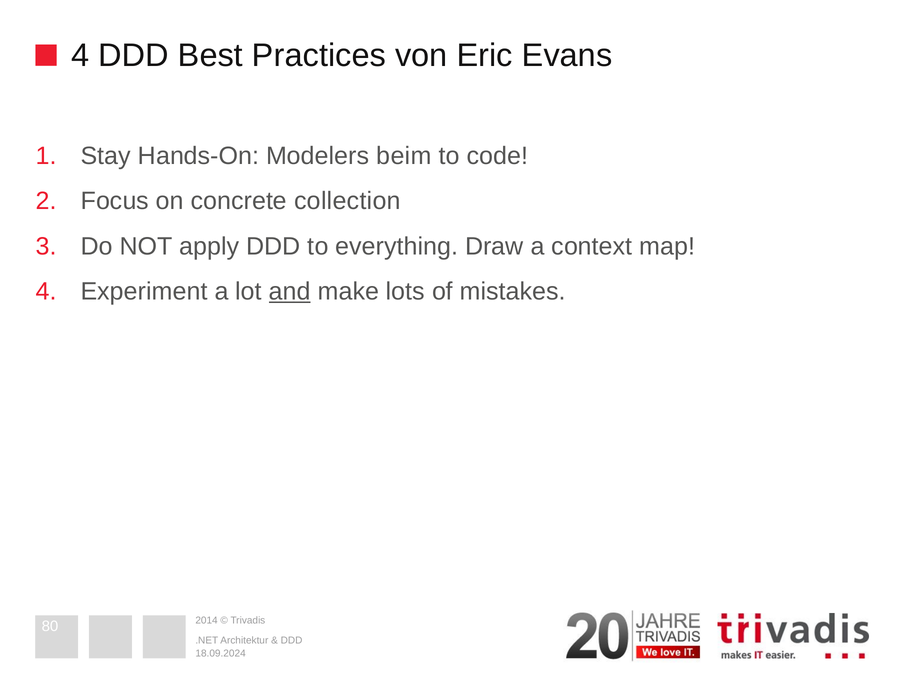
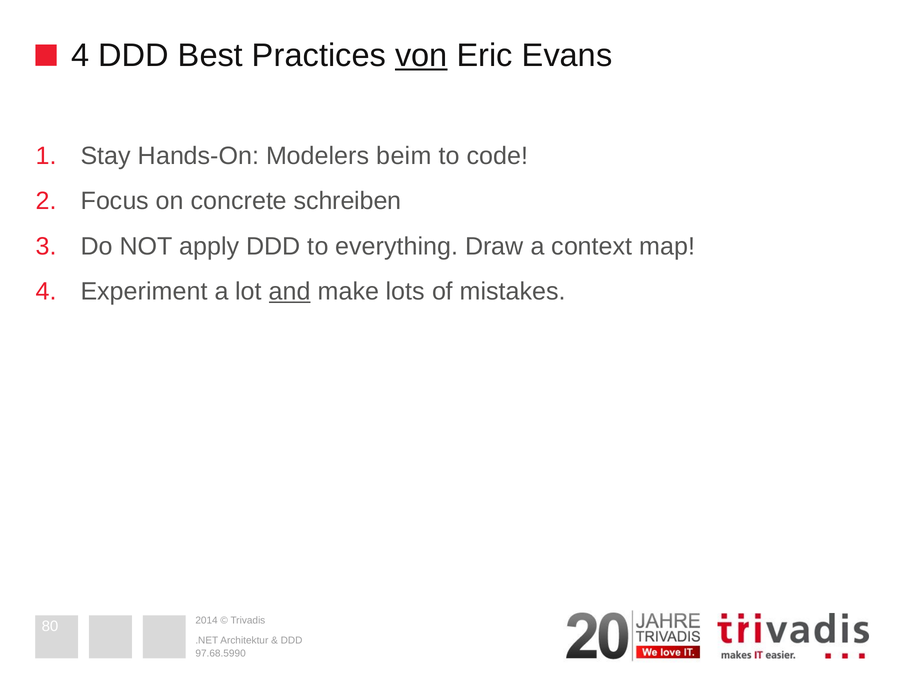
von underline: none -> present
collection: collection -> schreiben
18.09.2024: 18.09.2024 -> 97.68.5990
